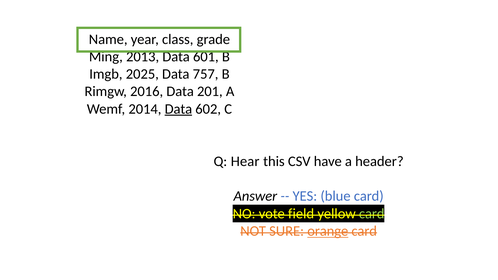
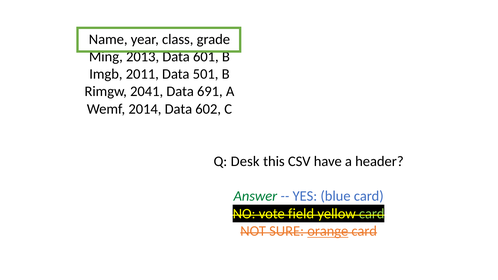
2025: 2025 -> 2011
757: 757 -> 501
2016: 2016 -> 2041
201: 201 -> 691
Data at (178, 109) underline: present -> none
Hear: Hear -> Desk
Answer colour: black -> green
